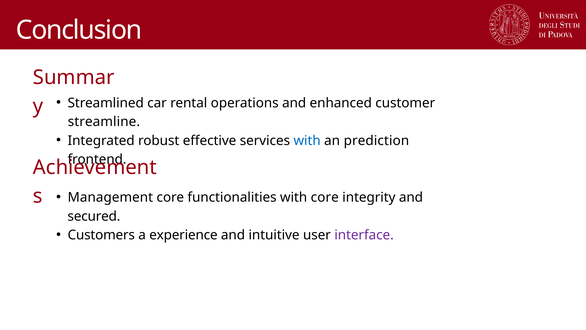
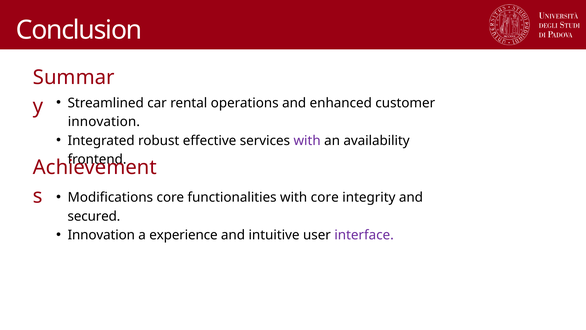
streamline at (104, 122): streamline -> innovation
with at (307, 140) colour: blue -> purple
prediction: prediction -> availability
Management: Management -> Modifications
Customers at (101, 235): Customers -> Innovation
